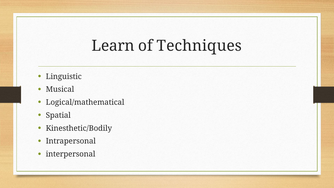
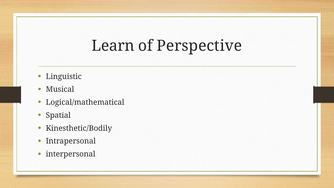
Techniques: Techniques -> Perspective
